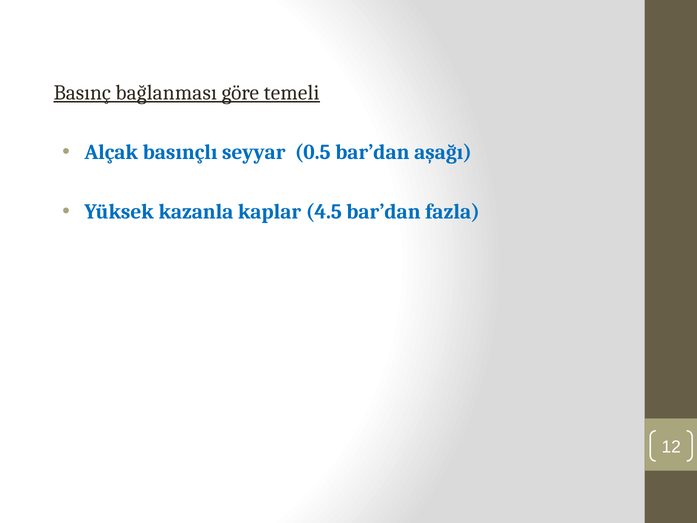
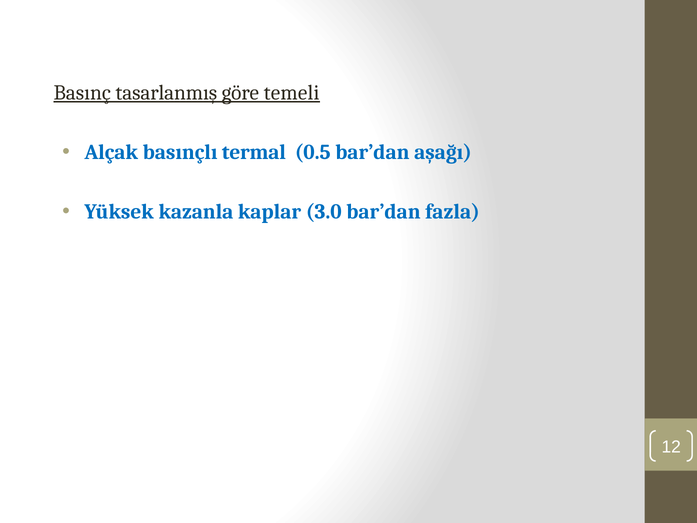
bağlanması: bağlanması -> tasarlanmış
seyyar: seyyar -> termal
4.5: 4.5 -> 3.0
